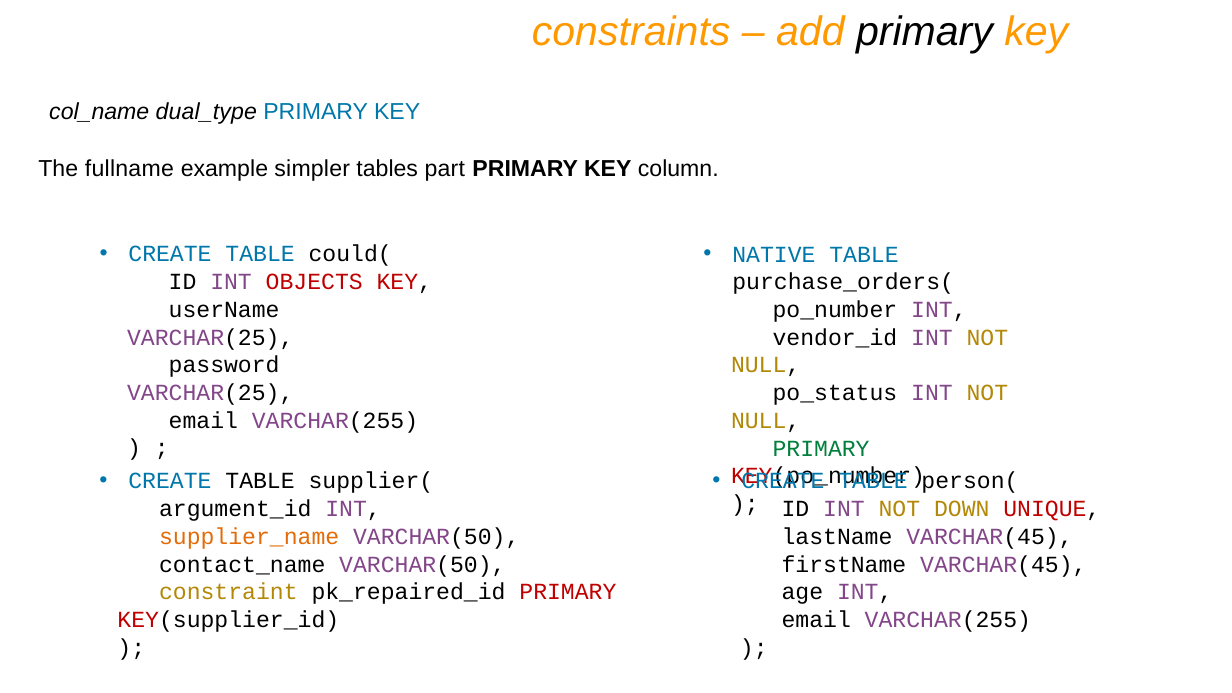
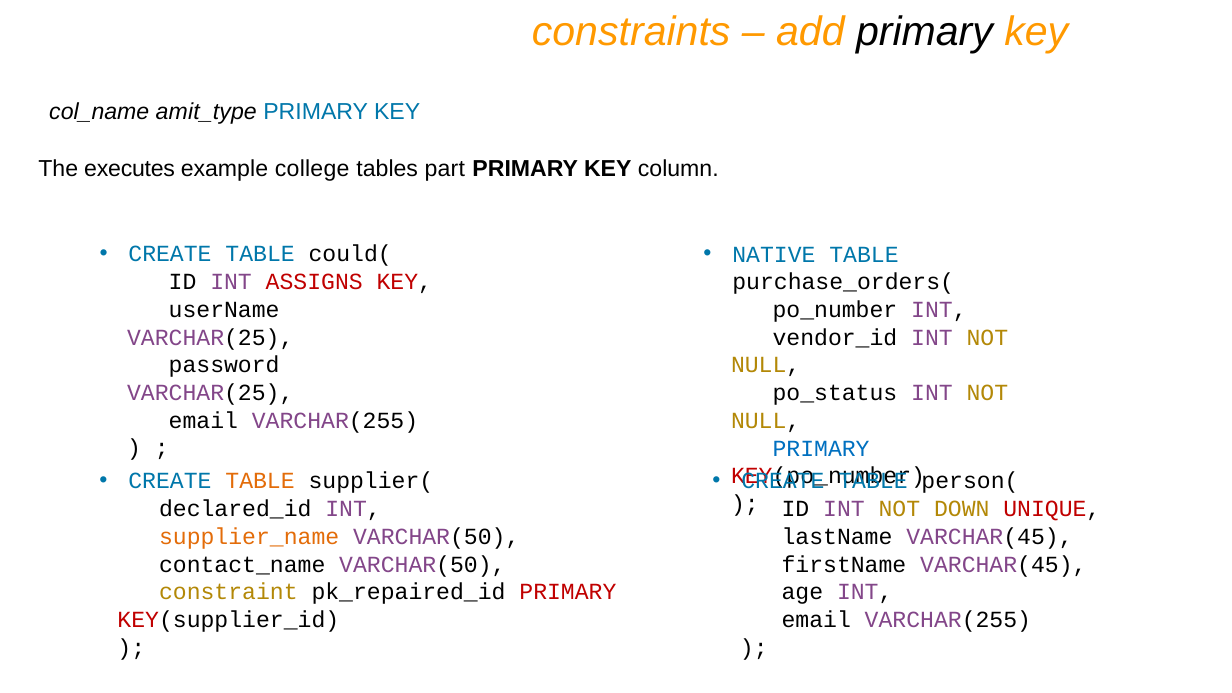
dual_type: dual_type -> amit_type
fullname: fullname -> executes
simpler: simpler -> college
OBJECTS: OBJECTS -> ASSIGNS
PRIMARY at (821, 448) colour: green -> blue
TABLE at (260, 481) colour: black -> orange
argument_id: argument_id -> declared_id
